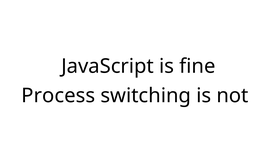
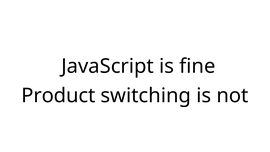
Process: Process -> Product
